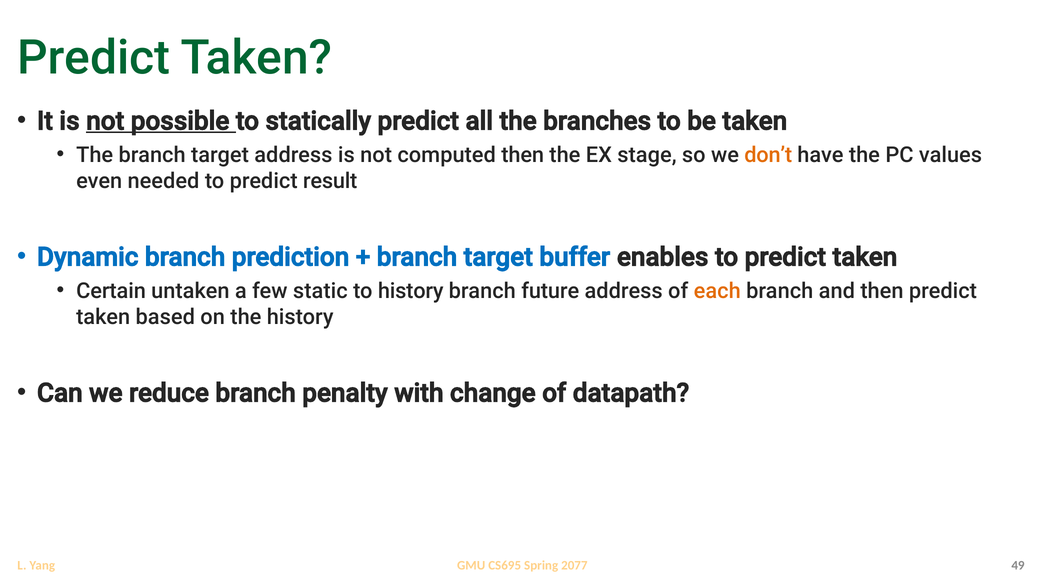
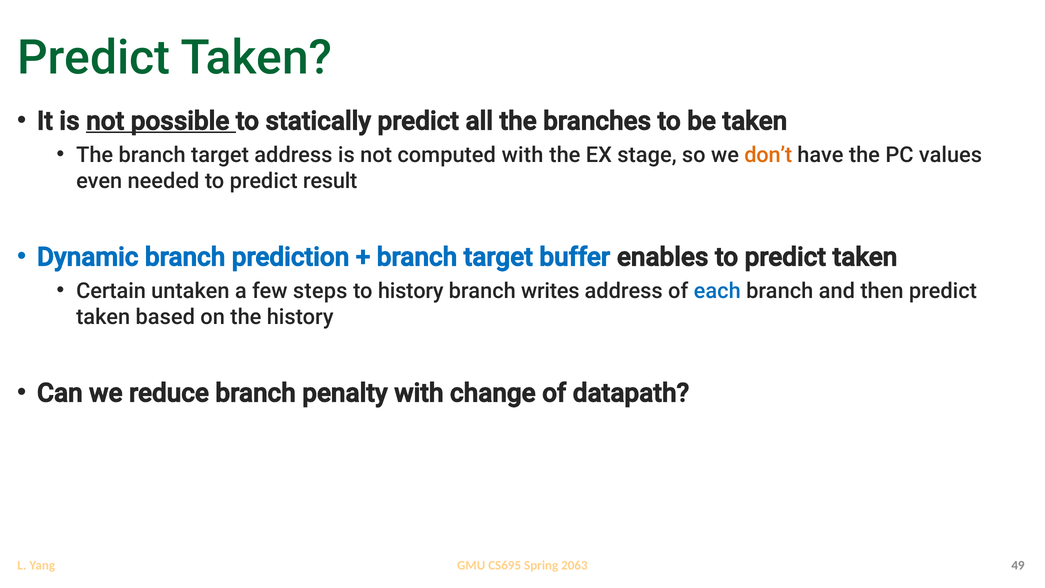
computed then: then -> with
static: static -> steps
future: future -> writes
each colour: orange -> blue
2077: 2077 -> 2063
